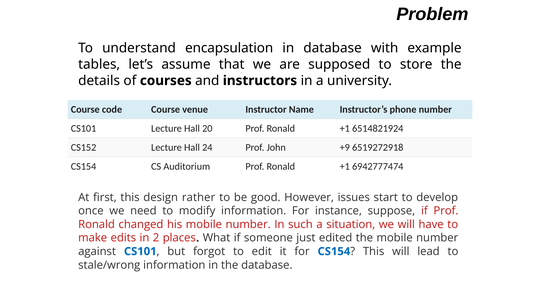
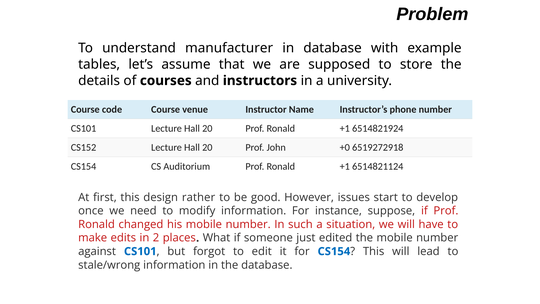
encapsulation: encapsulation -> manufacturer
CS152 Lecture Hall 24: 24 -> 20
+9: +9 -> +0
6942777474: 6942777474 -> 6514821124
